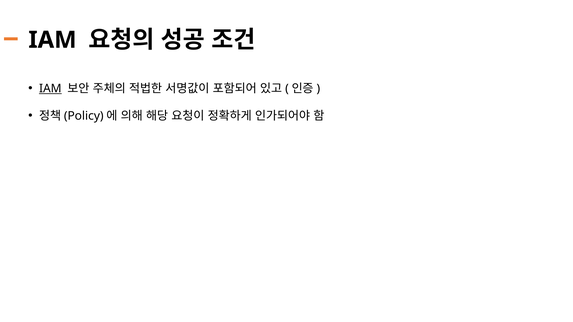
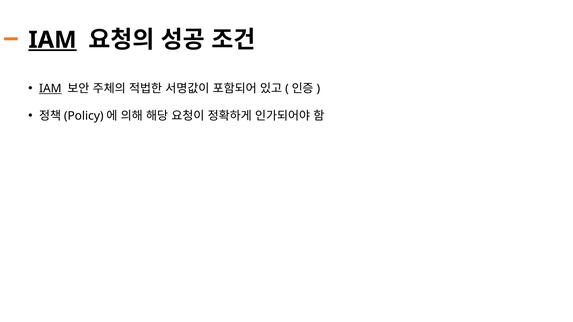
IAM at (53, 40) underline: none -> present
